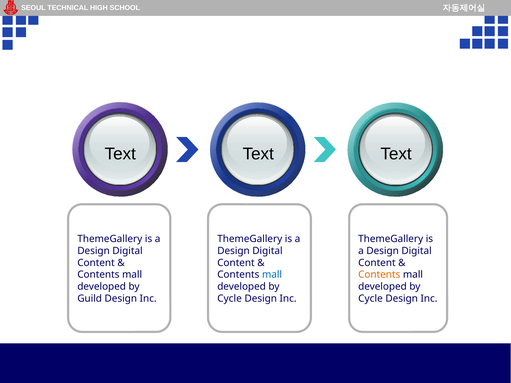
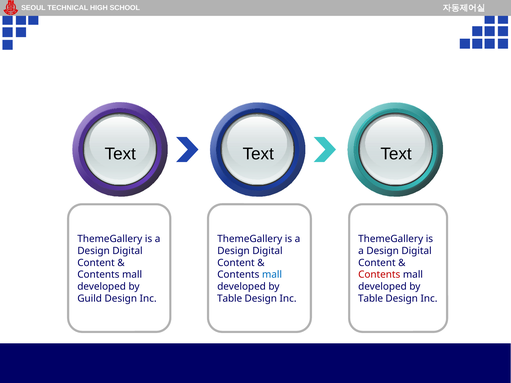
Contents at (379, 275) colour: orange -> red
Cycle at (230, 299): Cycle -> Table
Cycle at (370, 299): Cycle -> Table
